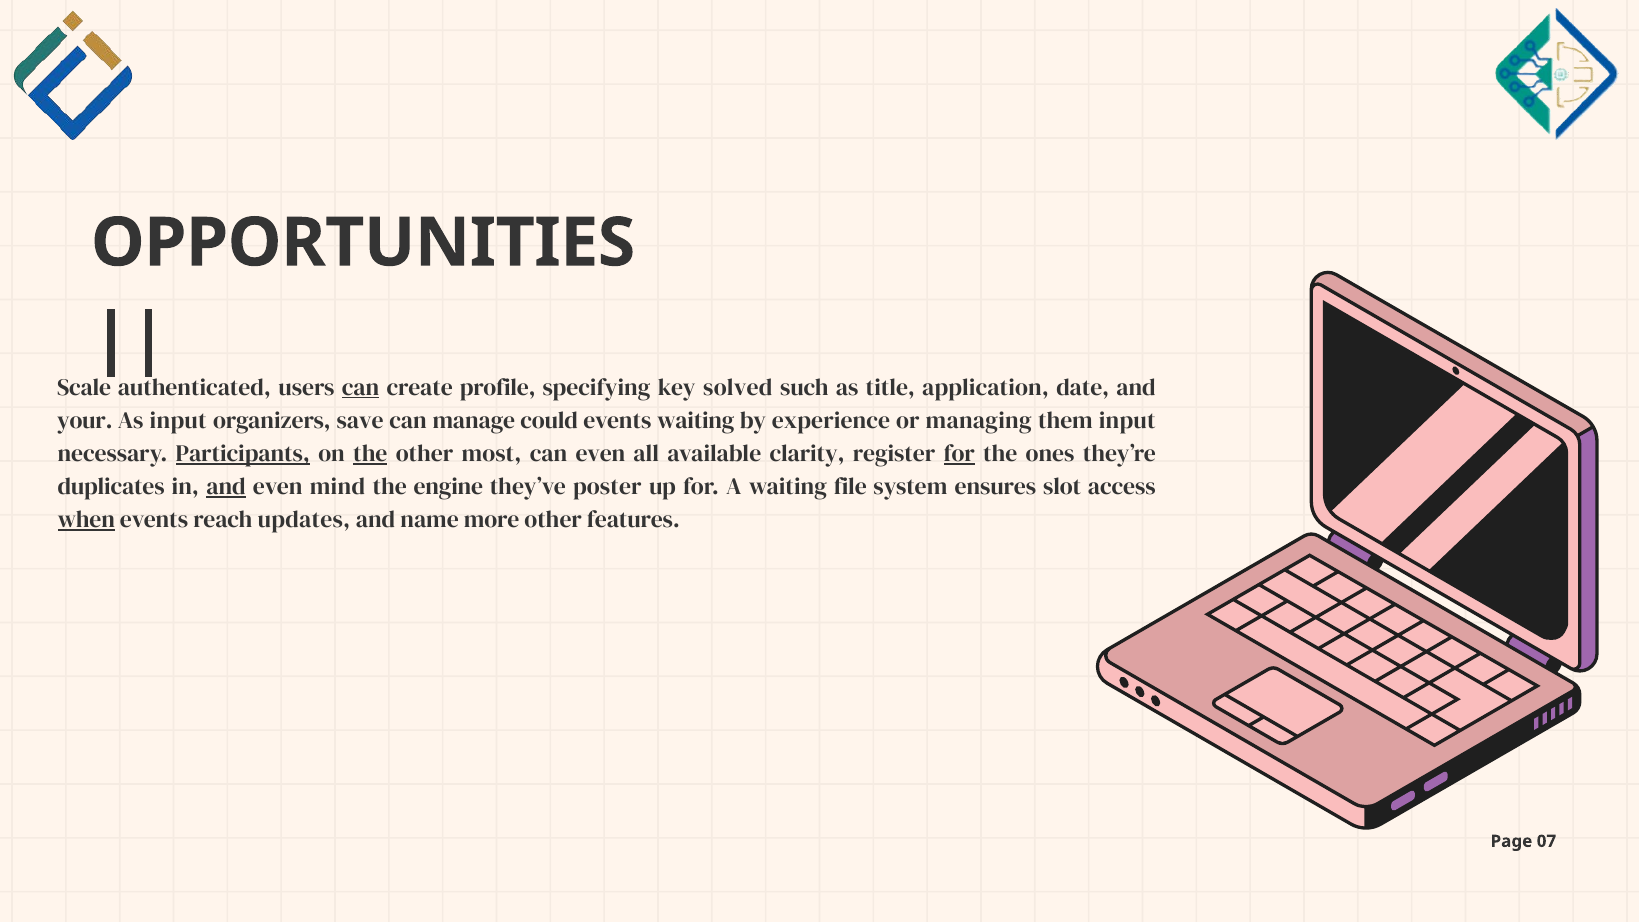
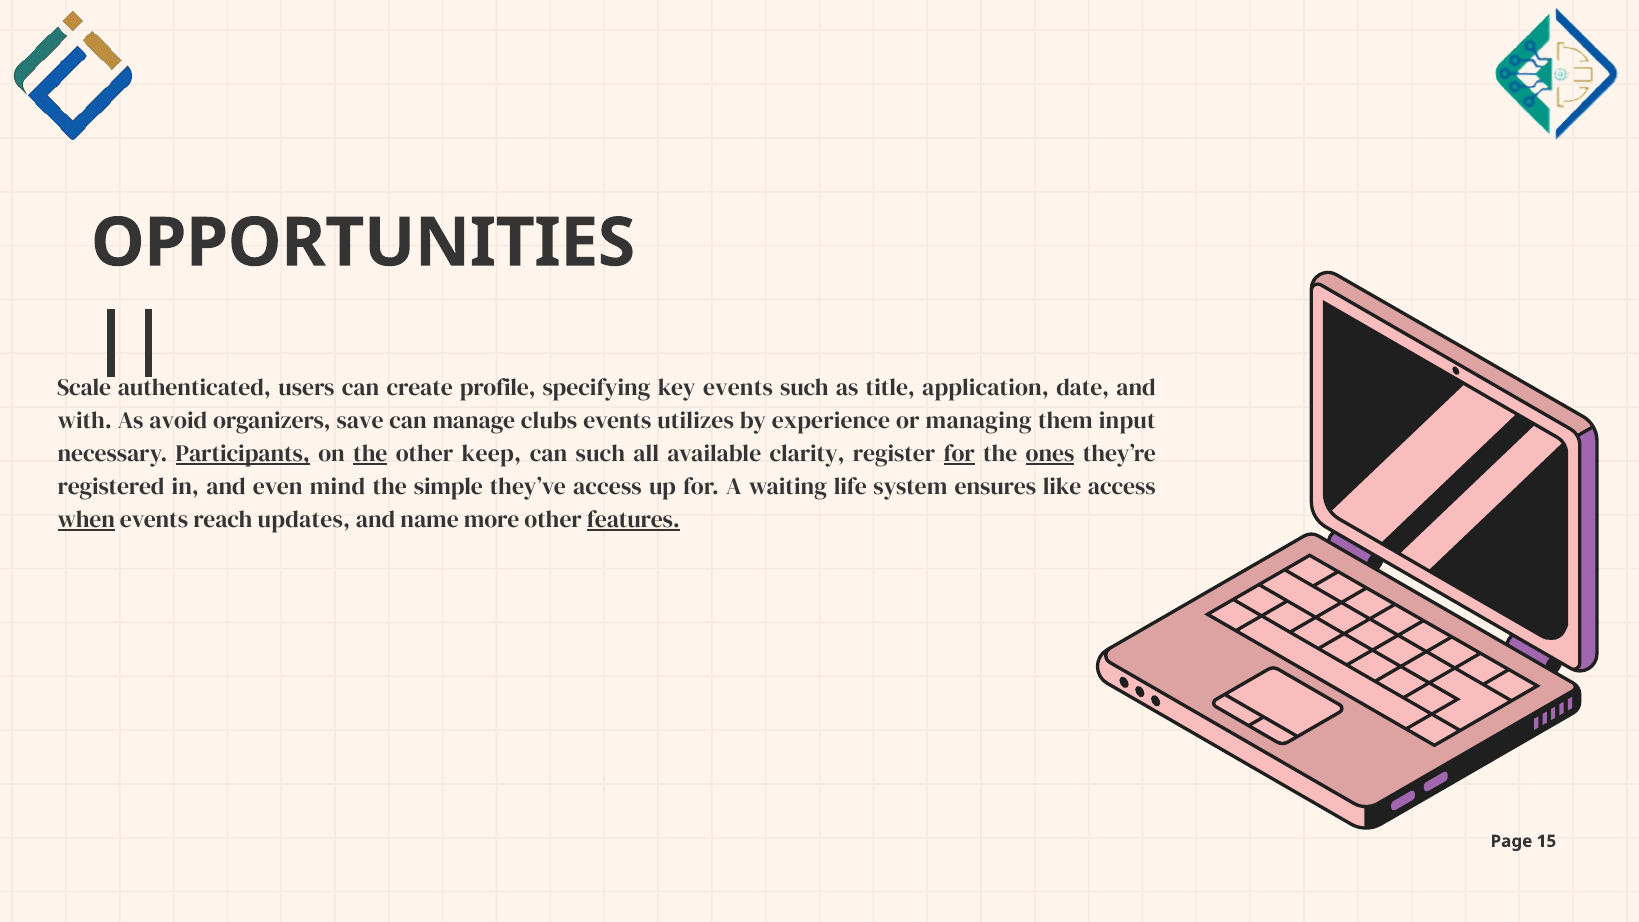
can at (361, 387) underline: present -> none
key solved: solved -> events
your: your -> with
As input: input -> avoid
could: could -> clubs
events waiting: waiting -> utilizes
most: most -> keep
can even: even -> such
ones underline: none -> present
duplicates: duplicates -> registered
and at (226, 487) underline: present -> none
engine: engine -> simple
they’ve poster: poster -> access
file: file -> life
slot: slot -> like
features underline: none -> present
07: 07 -> 15
